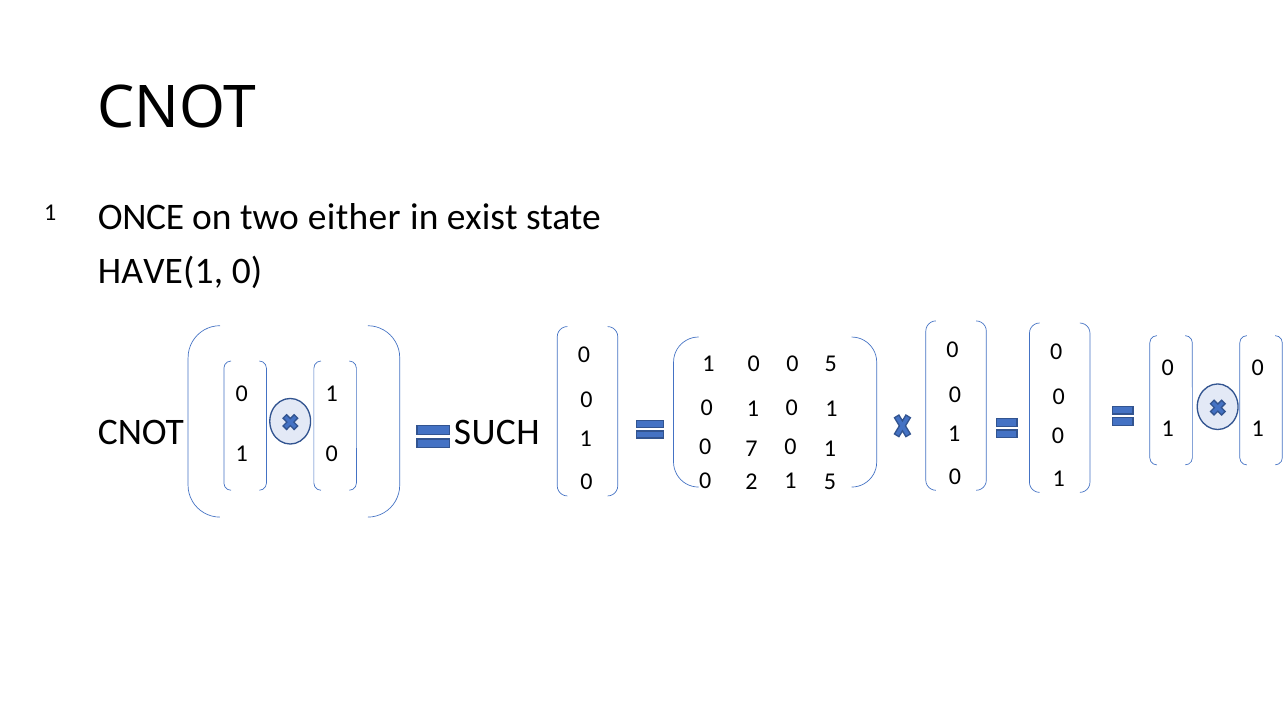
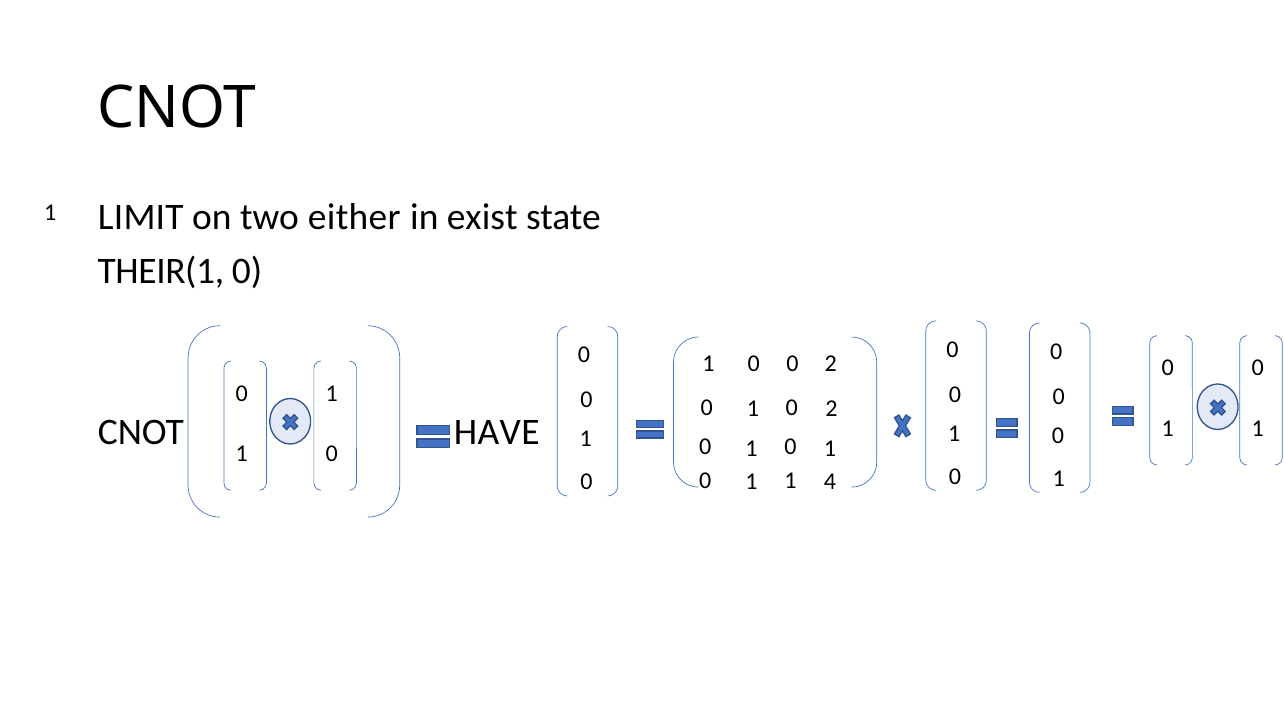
ONCE: ONCE -> LIMIT
HAVE(1: HAVE(1 -> THEIR(1
0 0 5: 5 -> 2
1 at (831, 409): 1 -> 2
SUCH: SUCH -> HAVE
7 at (751, 448): 7 -> 1
2 at (751, 482): 2 -> 1
1 5: 5 -> 4
